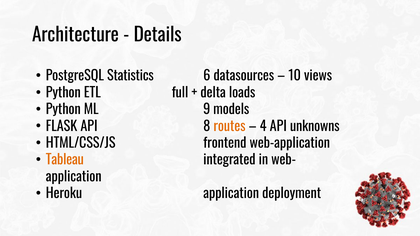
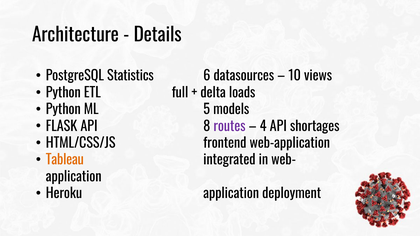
9: 9 -> 5
routes colour: orange -> purple
unknowns: unknowns -> shortages
